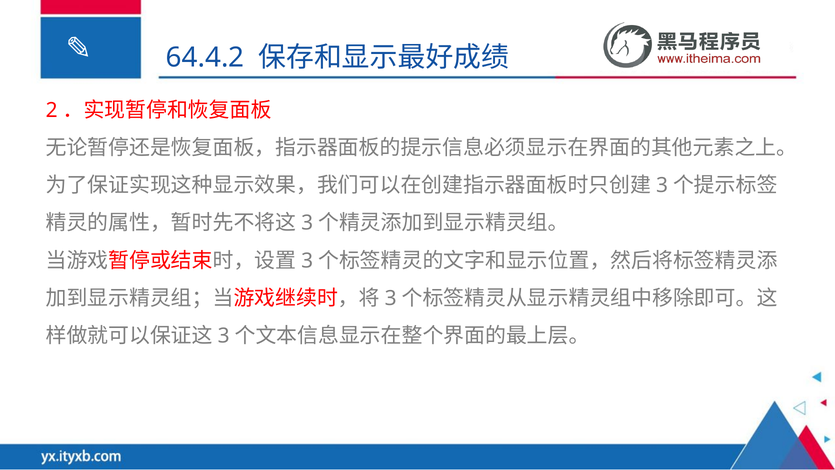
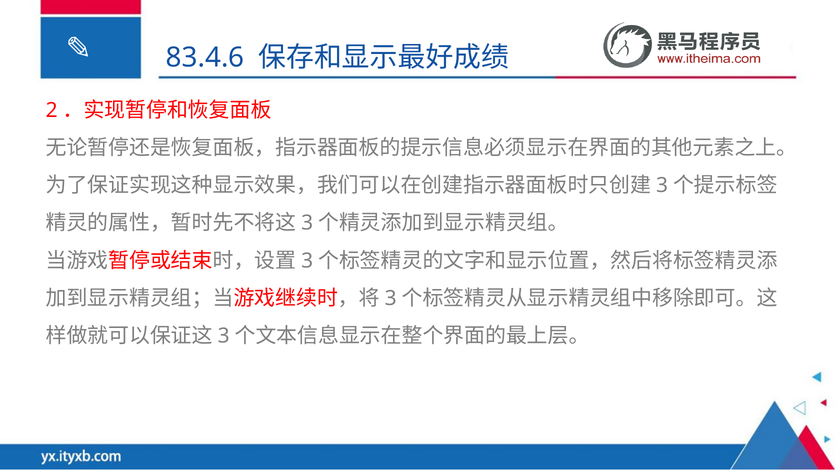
64.4.2: 64.4.2 -> 83.4.6
